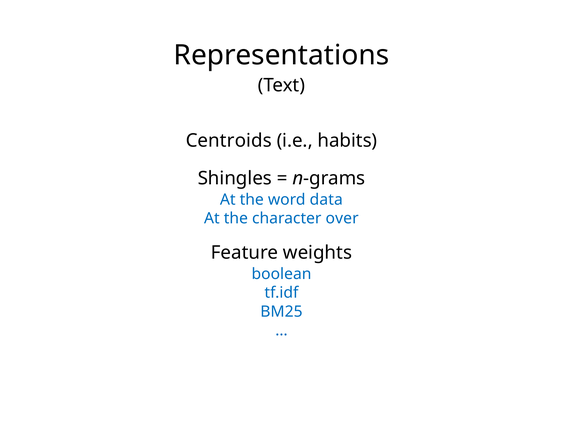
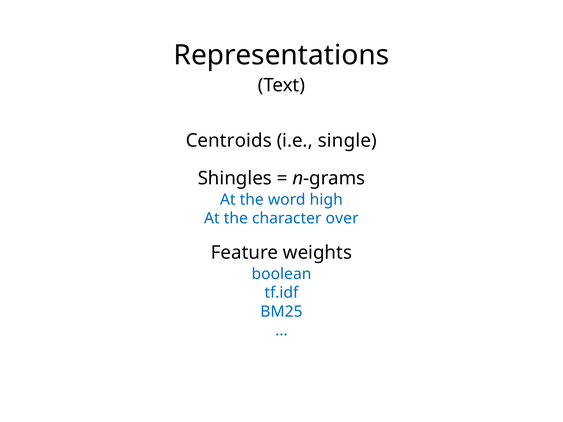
habits: habits -> single
data: data -> high
